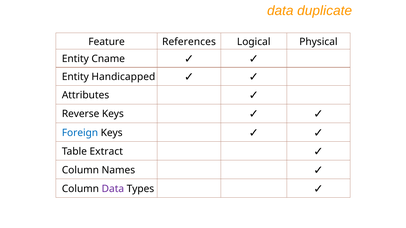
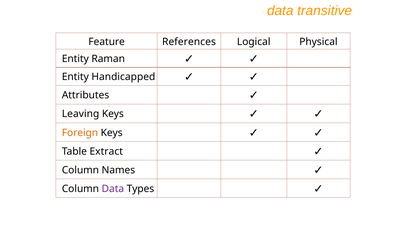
duplicate: duplicate -> transitive
Cname: Cname -> Raman
Reverse: Reverse -> Leaving
Foreign colour: blue -> orange
